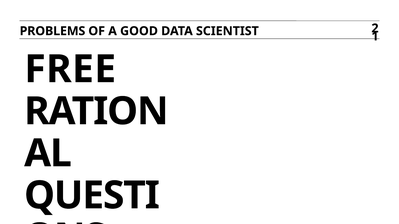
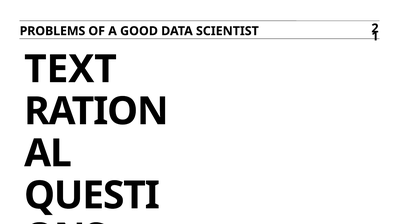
FREE: FREE -> TEXT
